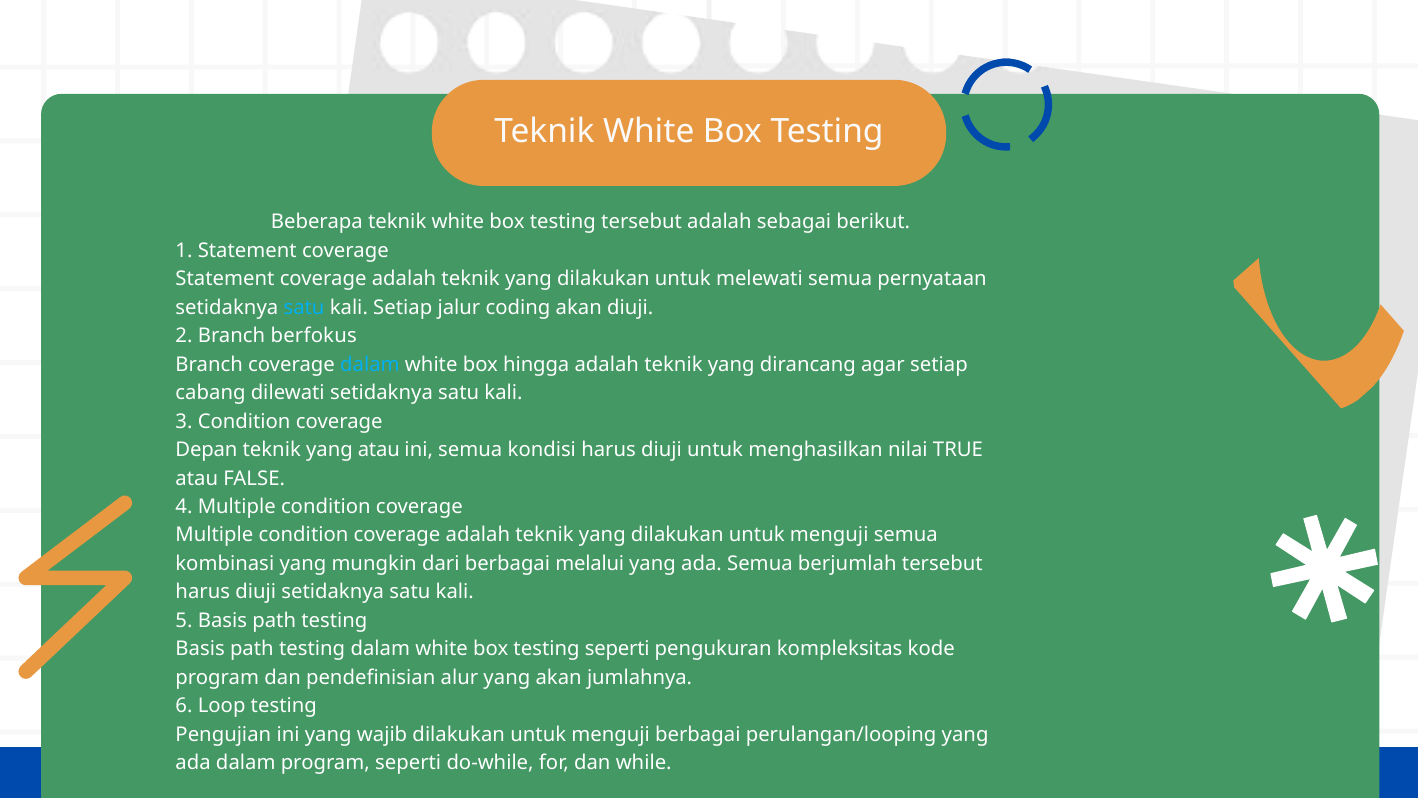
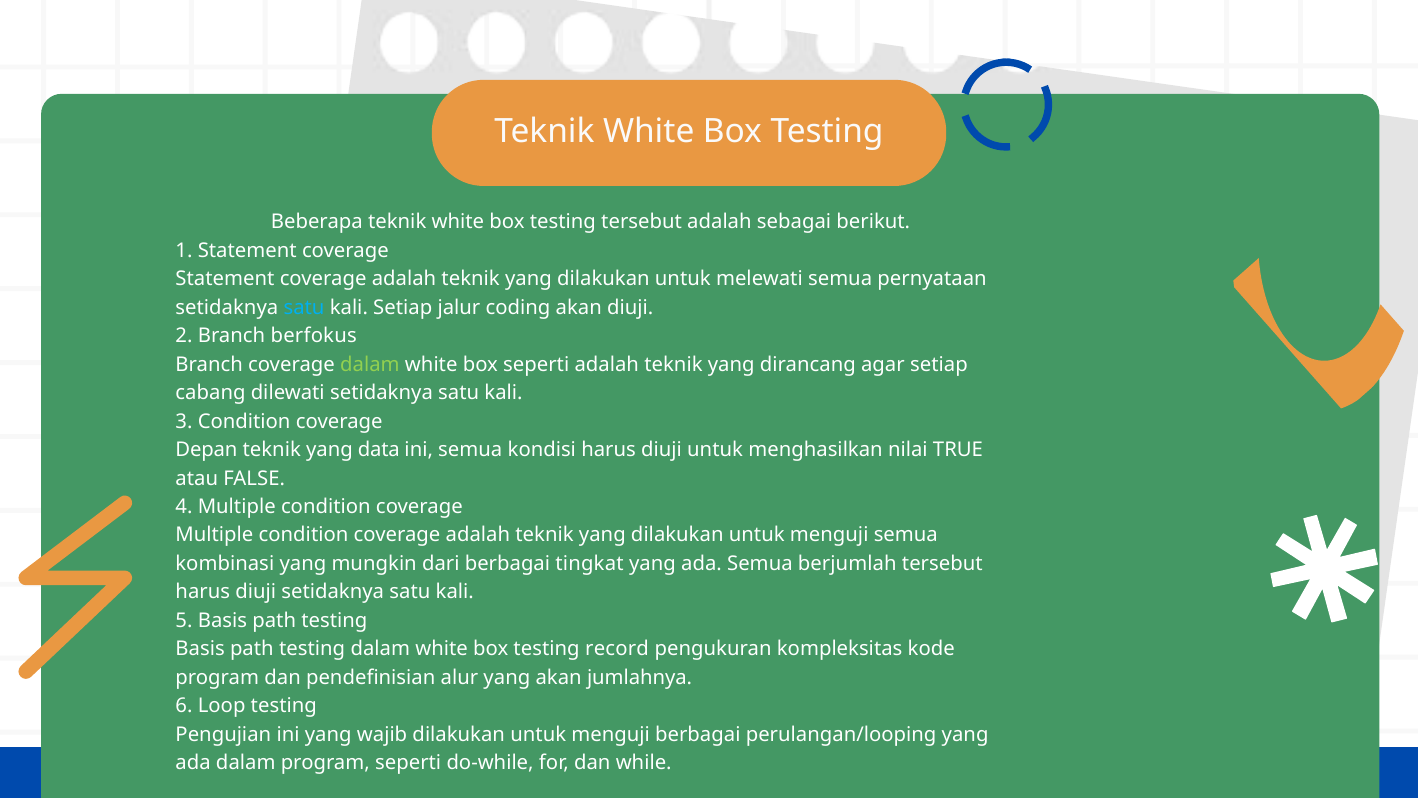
dalam at (370, 364) colour: light blue -> light green
box hingga: hingga -> seperti
yang atau: atau -> data
melalui: melalui -> tingkat
testing seperti: seperti -> record
